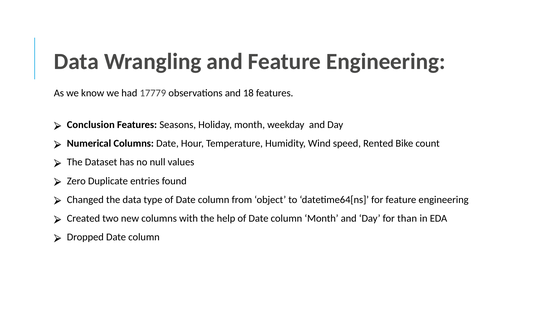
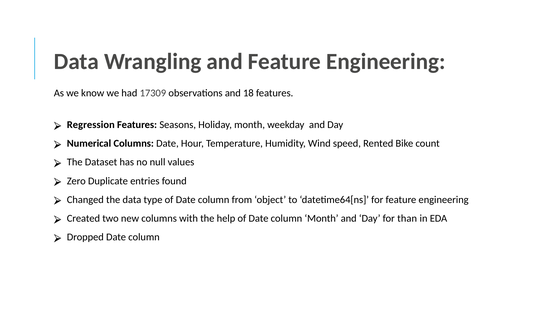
17779: 17779 -> 17309
Conclusion: Conclusion -> Regression
